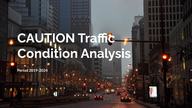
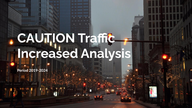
Condition: Condition -> Increased
